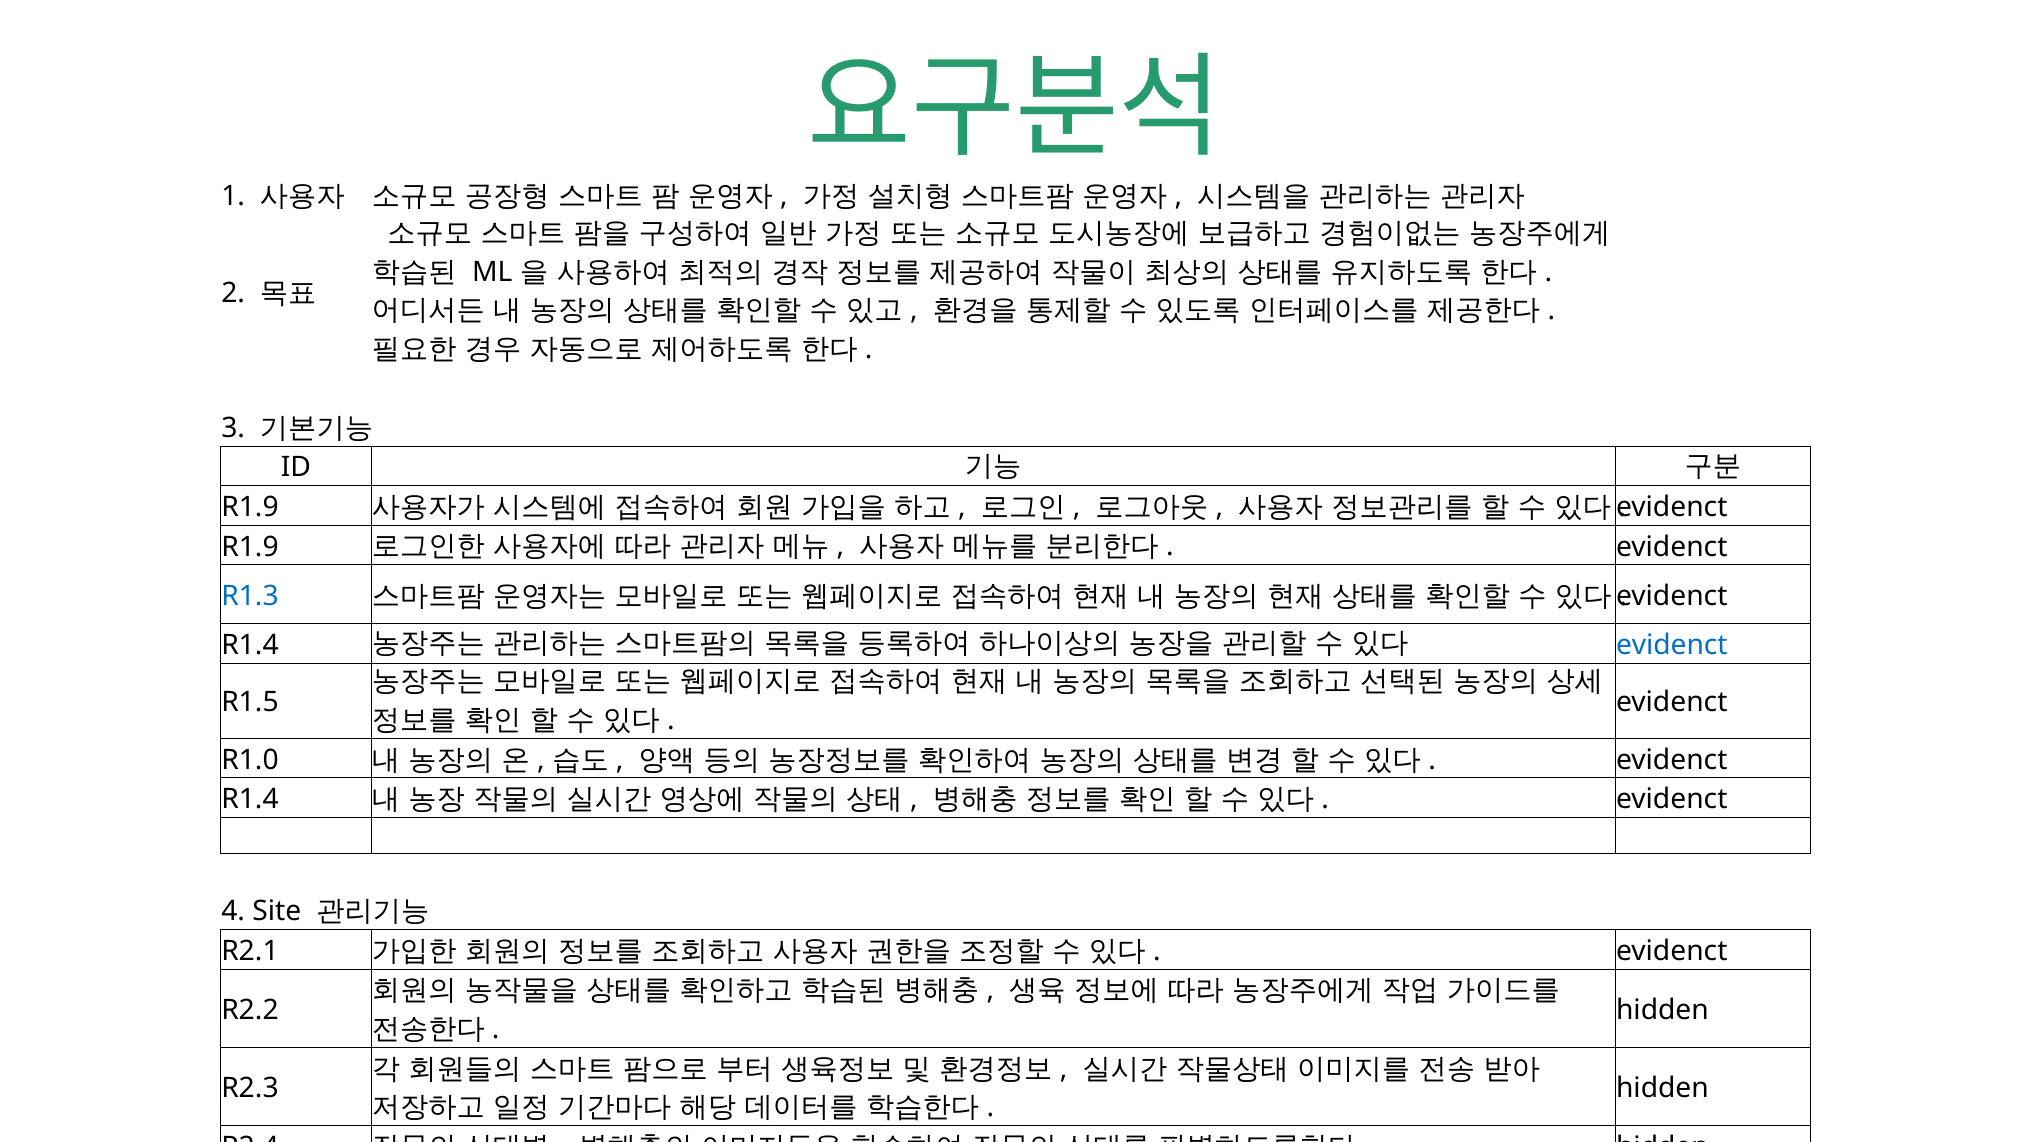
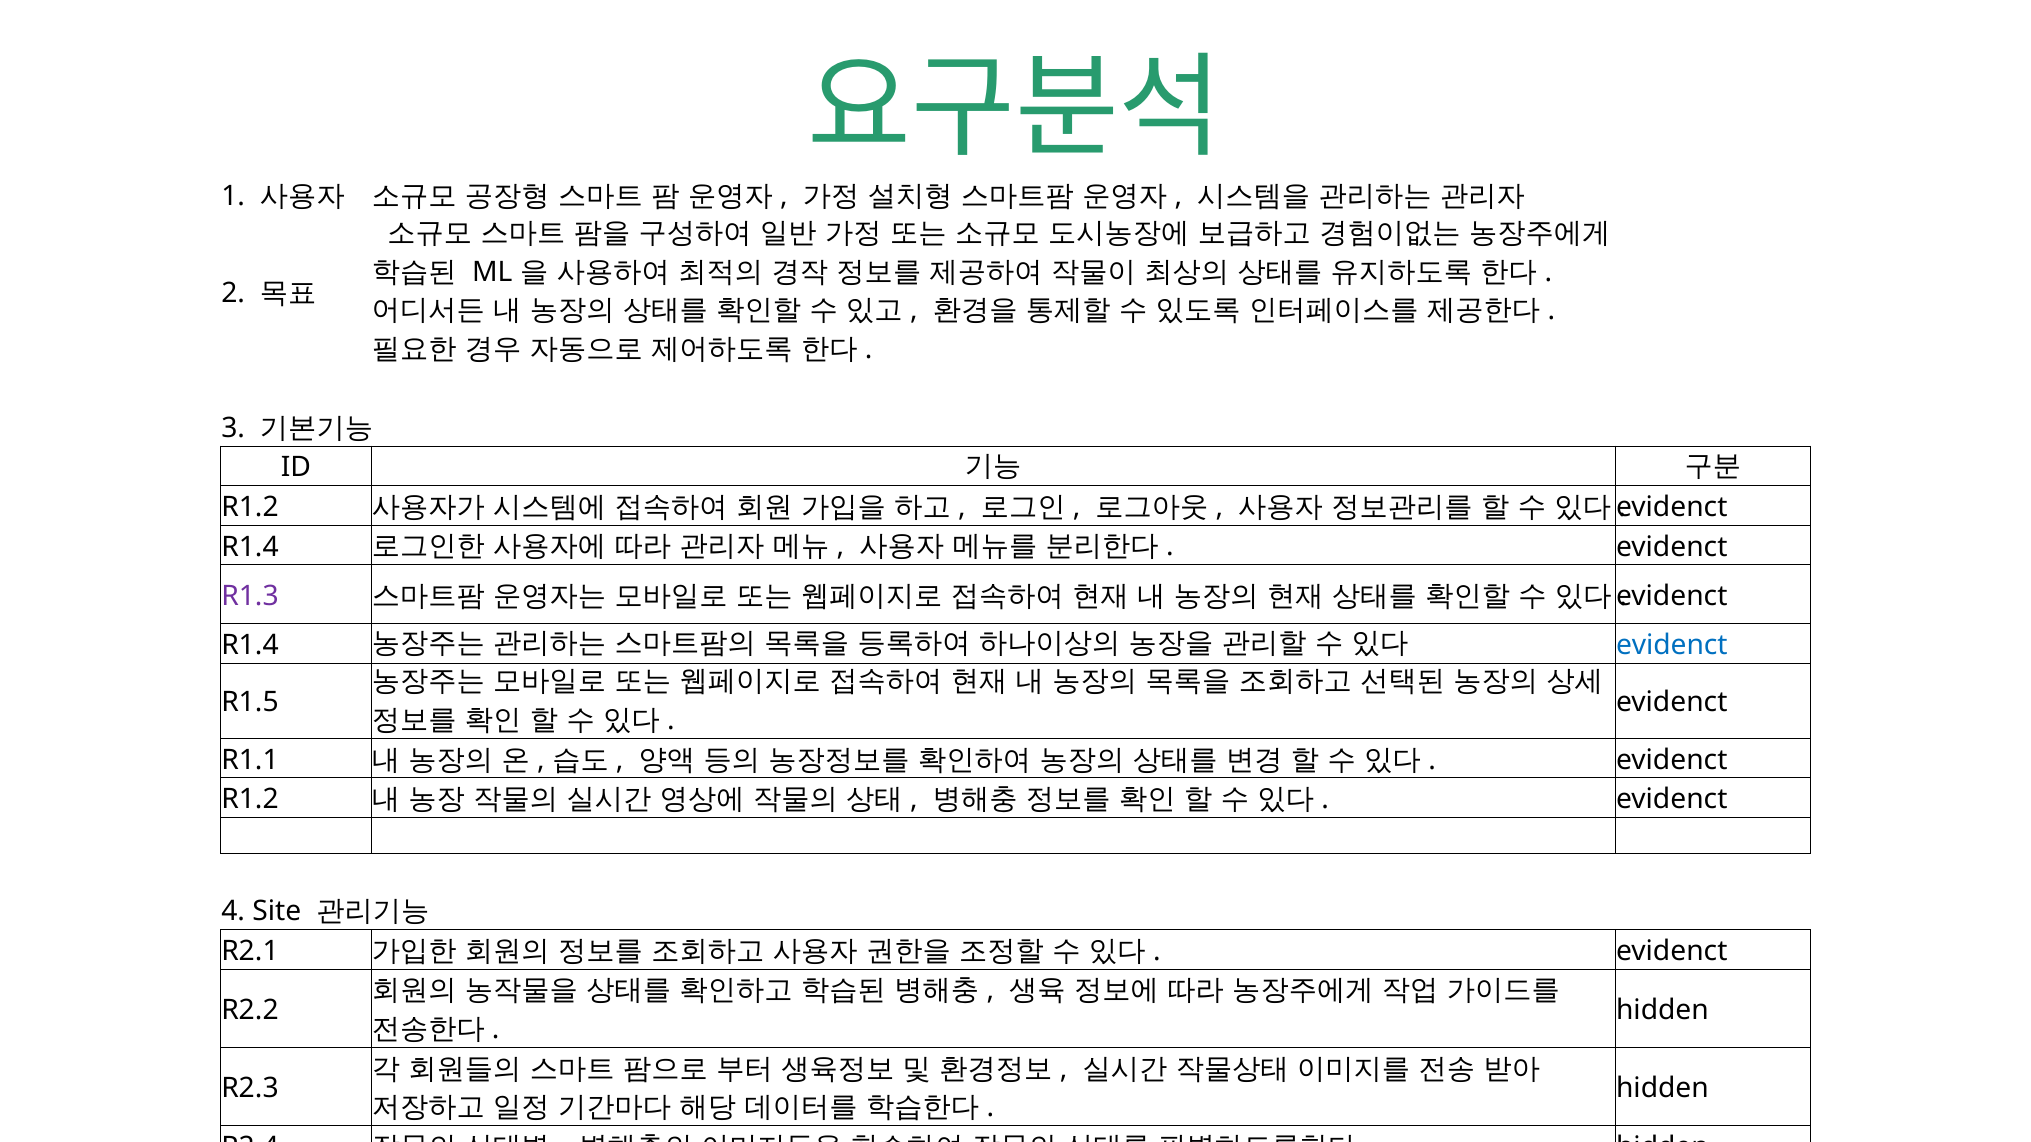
R1.9 at (250, 507): R1.9 -> R1.2
R1.9 at (250, 547): R1.9 -> R1.4
R1.3 colour: blue -> purple
R1.0: R1.0 -> R1.1
R1.4 at (250, 800): R1.4 -> R1.2
